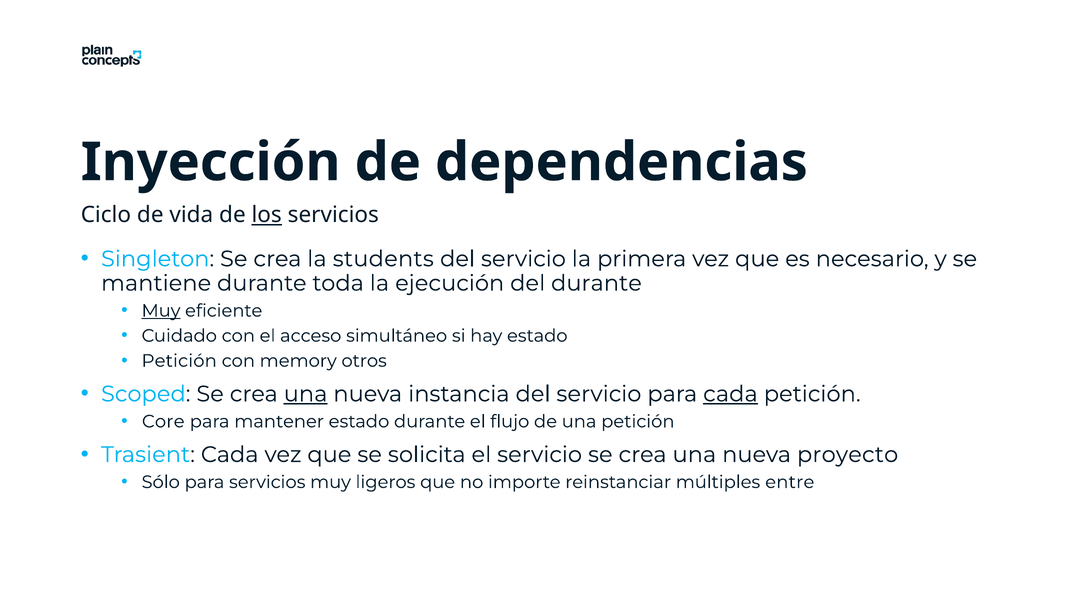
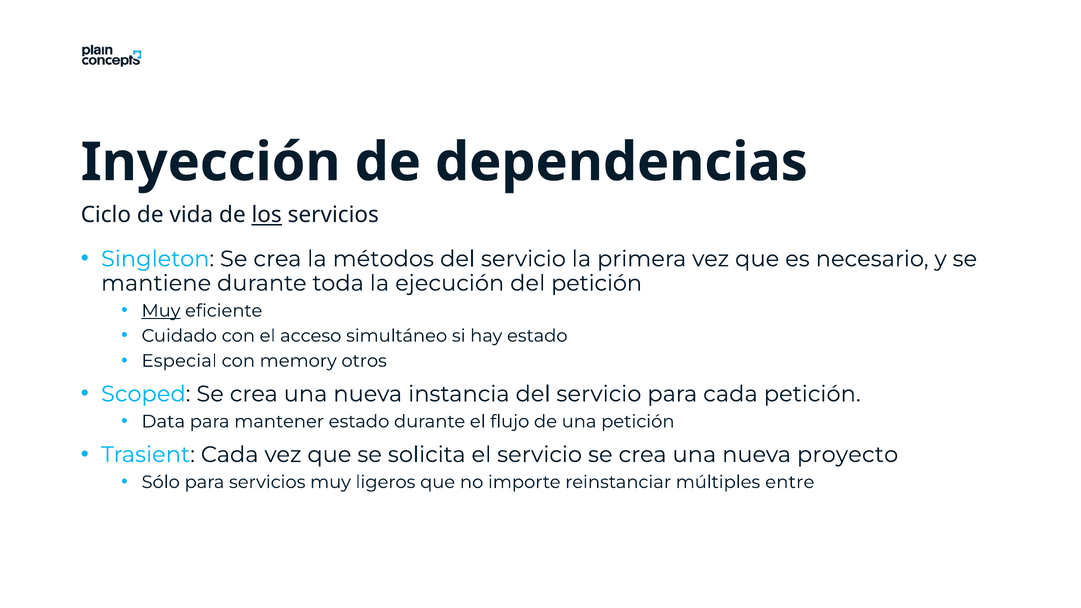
students: students -> métodos
del durante: durante -> petición
Petición at (179, 361): Petición -> Especial
una at (306, 394) underline: present -> none
cada at (730, 394) underline: present -> none
Core: Core -> Data
